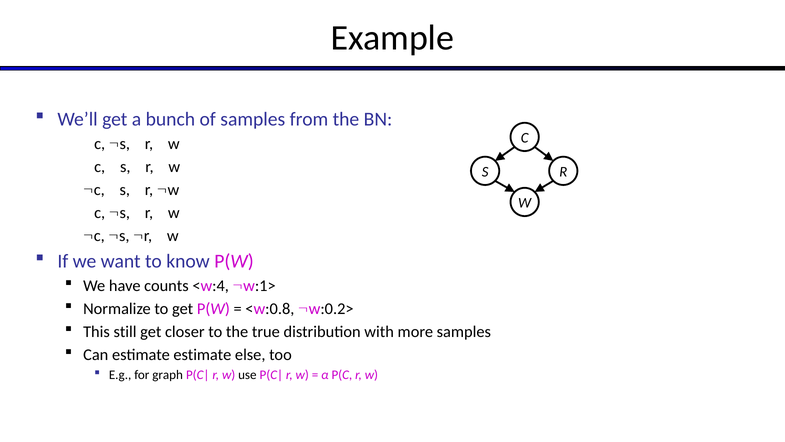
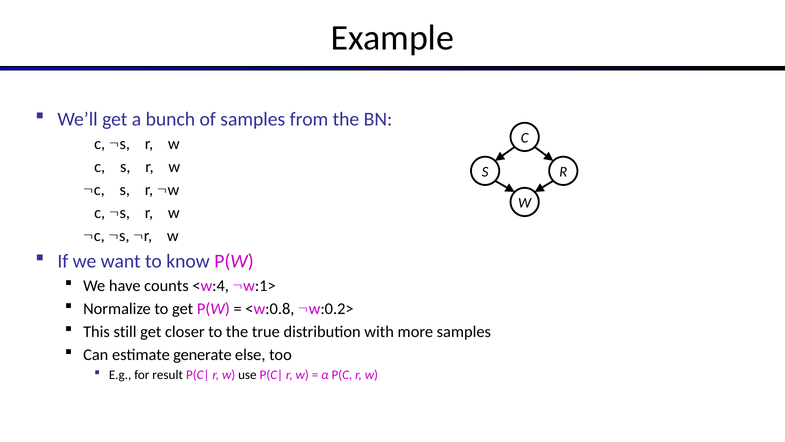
estimate estimate: estimate -> generate
graph: graph -> result
